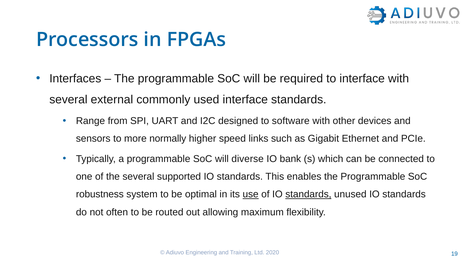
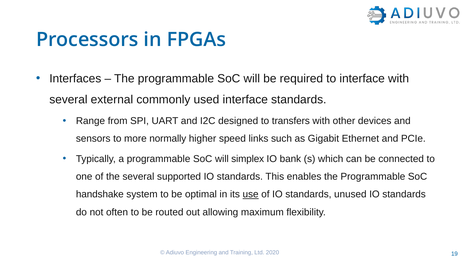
software: software -> transfers
diverse: diverse -> simplex
robustness: robustness -> handshake
standards at (308, 194) underline: present -> none
